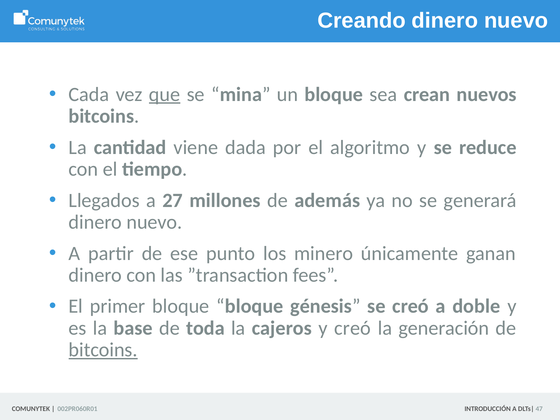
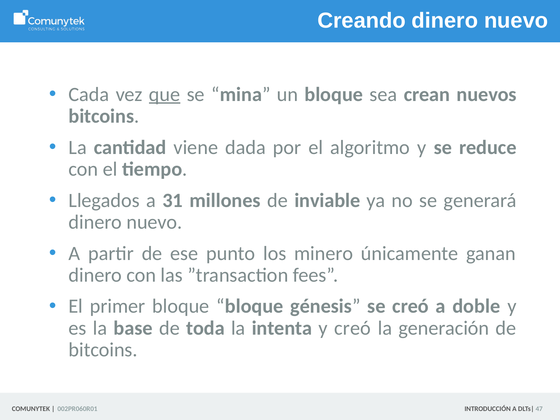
27: 27 -> 31
además: además -> inviable
cajeros: cajeros -> intenta
bitcoins at (103, 350) underline: present -> none
